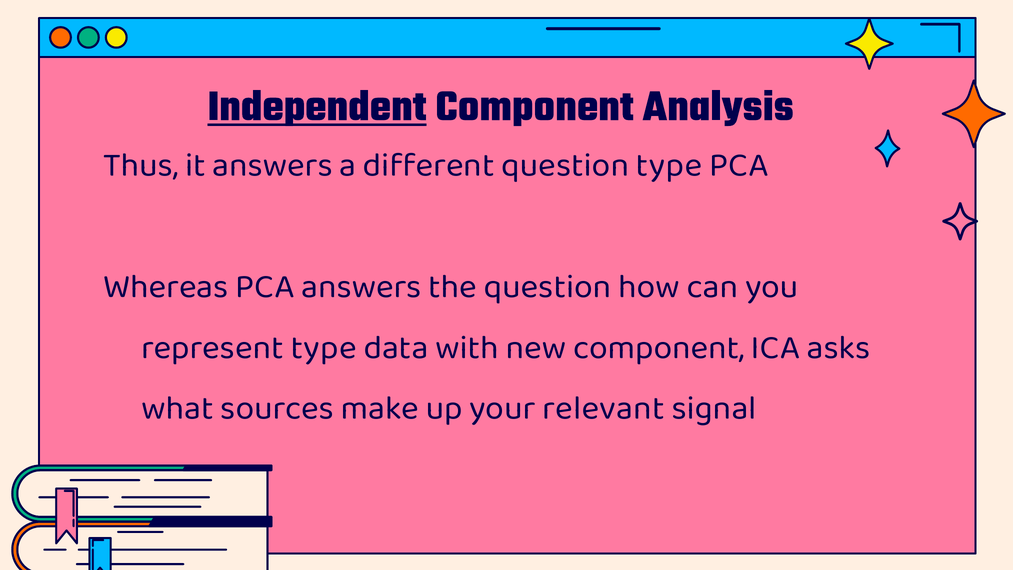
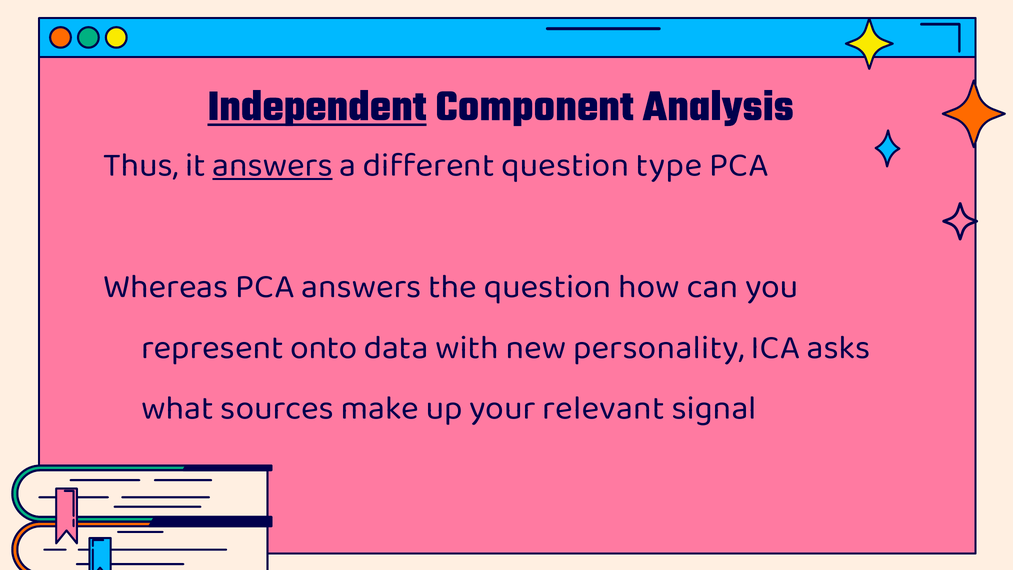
answers at (273, 165) underline: none -> present
represent type: type -> onto
new component: component -> personality
